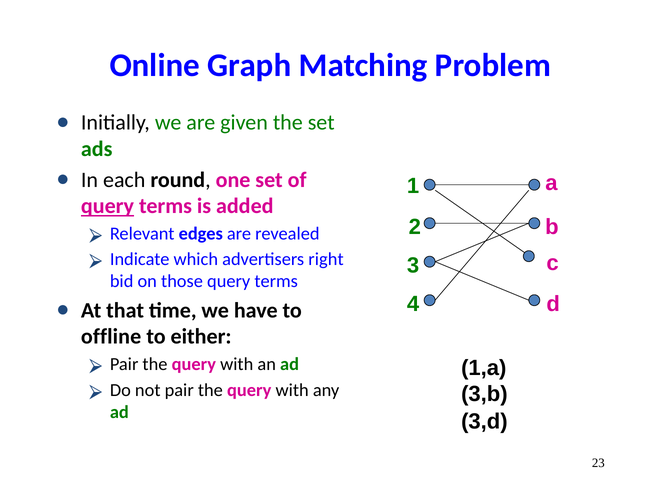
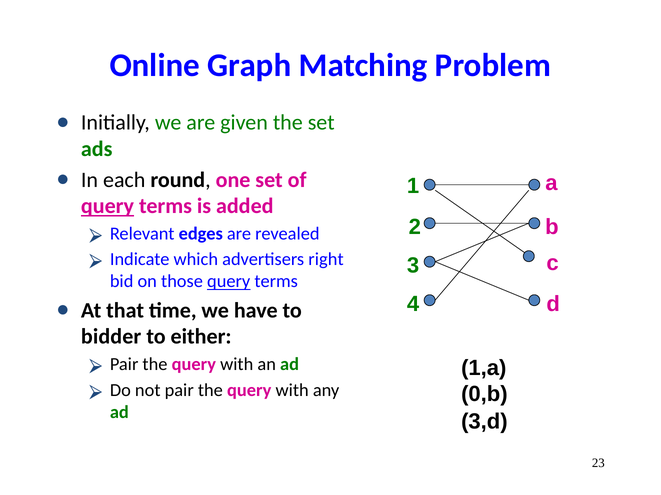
query at (229, 282) underline: none -> present
offline: offline -> bidder
3,b: 3,b -> 0,b
